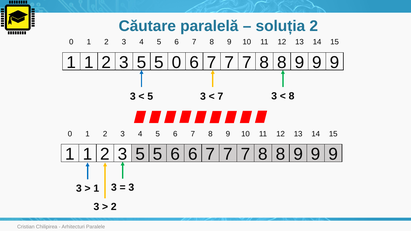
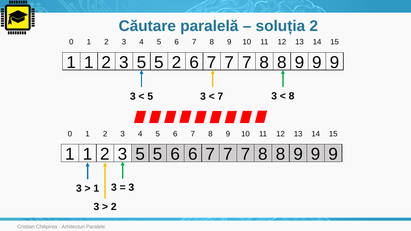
5 0: 0 -> 2
